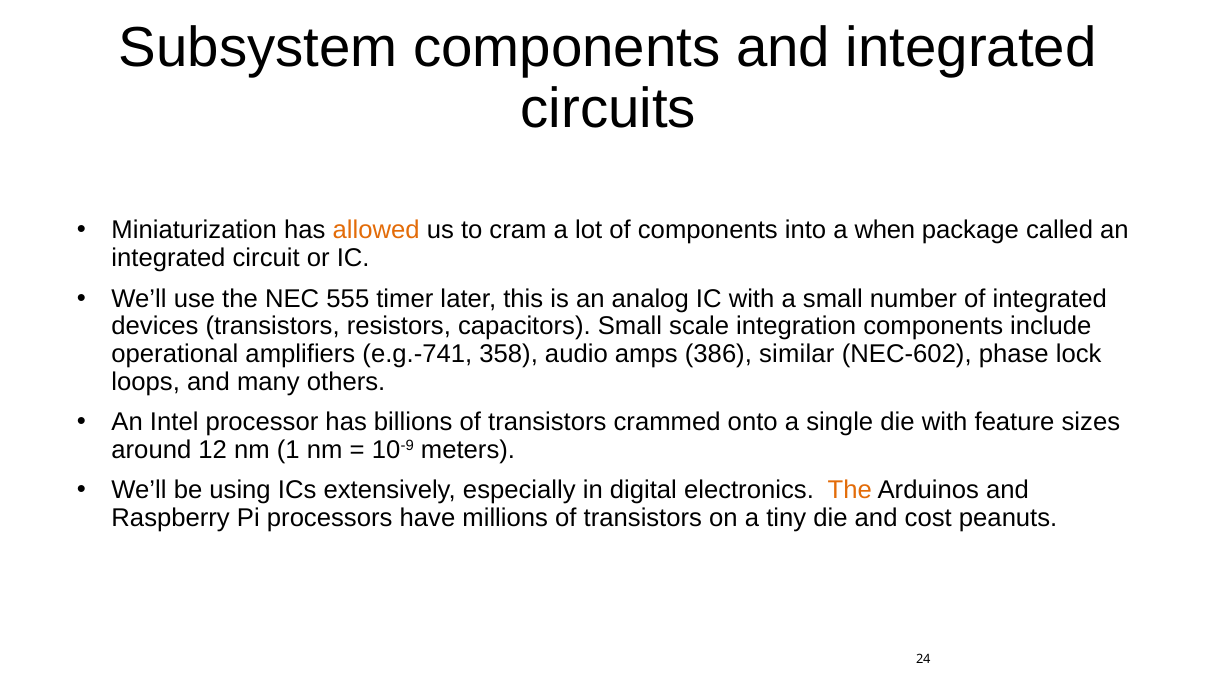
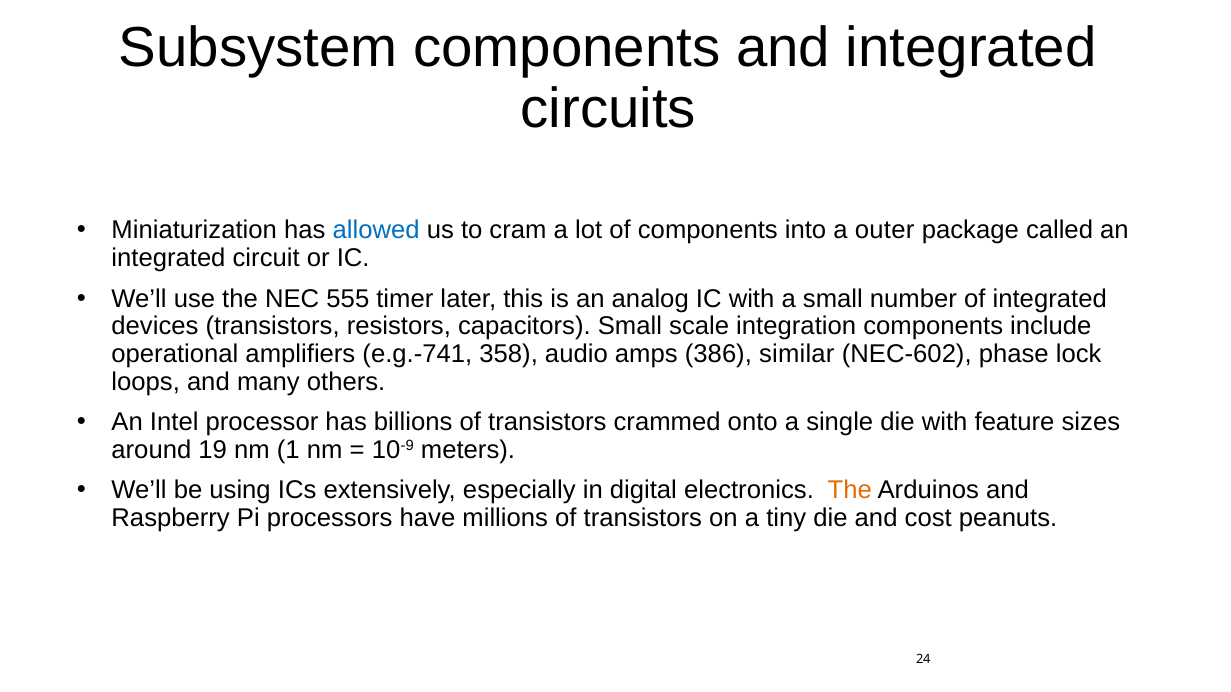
allowed colour: orange -> blue
when: when -> outer
12: 12 -> 19
